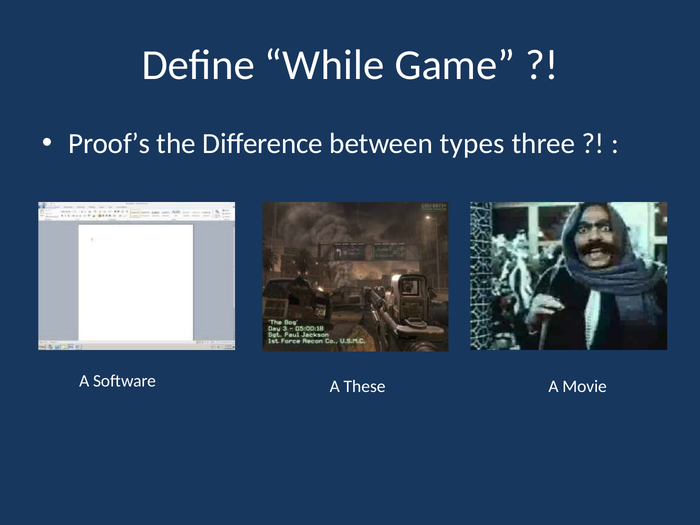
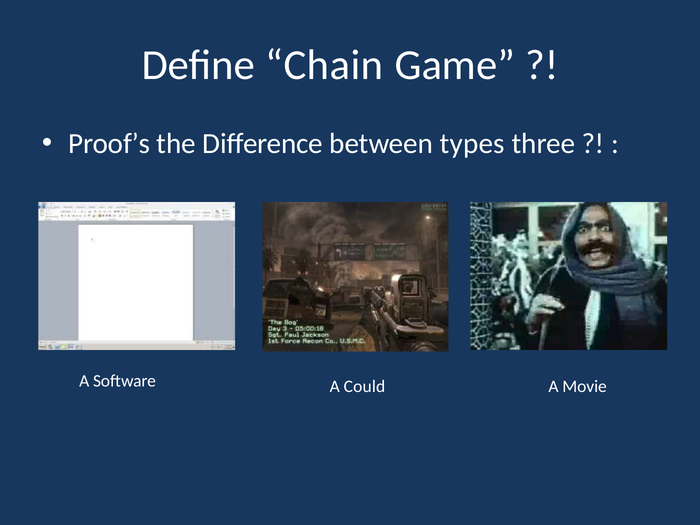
While: While -> Chain
These: These -> Could
